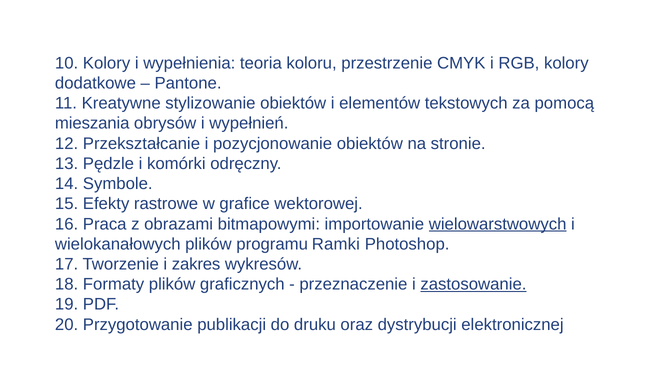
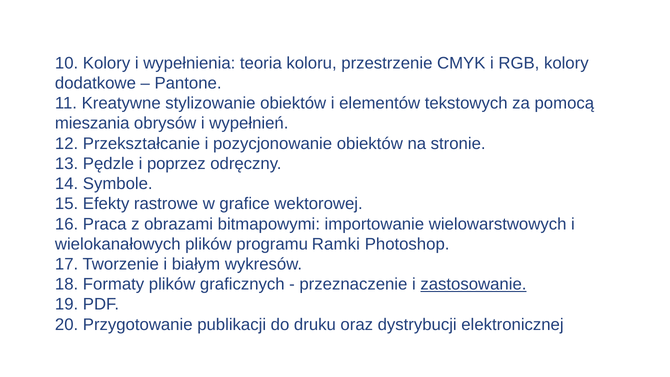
komórki: komórki -> poprzez
wielowarstwowych underline: present -> none
zakres: zakres -> białym
